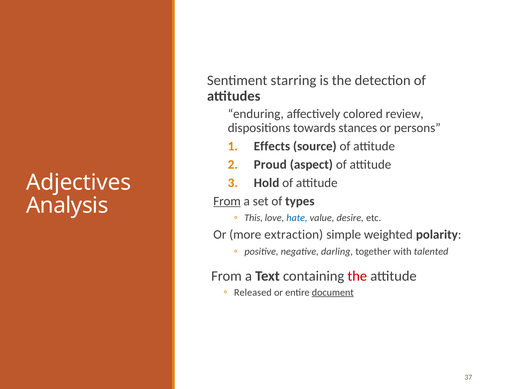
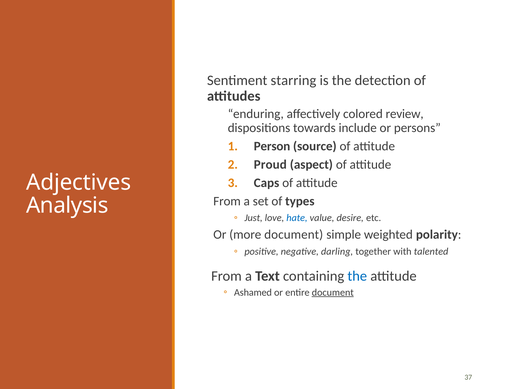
stances: stances -> include
Effects: Effects -> Person
Hold: Hold -> Caps
From at (227, 201) underline: present -> none
This: This -> Just
more extraction: extraction -> document
the at (357, 276) colour: red -> blue
Released: Released -> Ashamed
